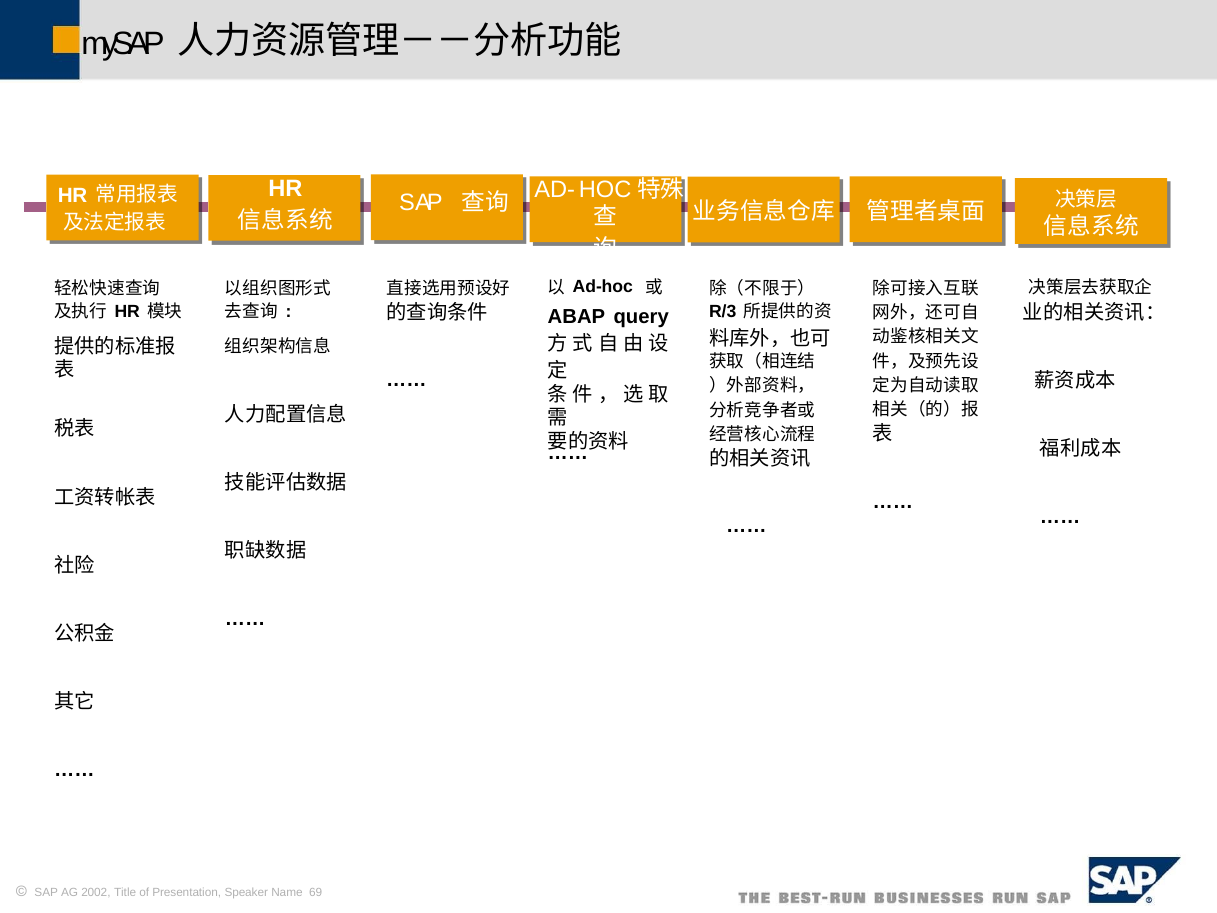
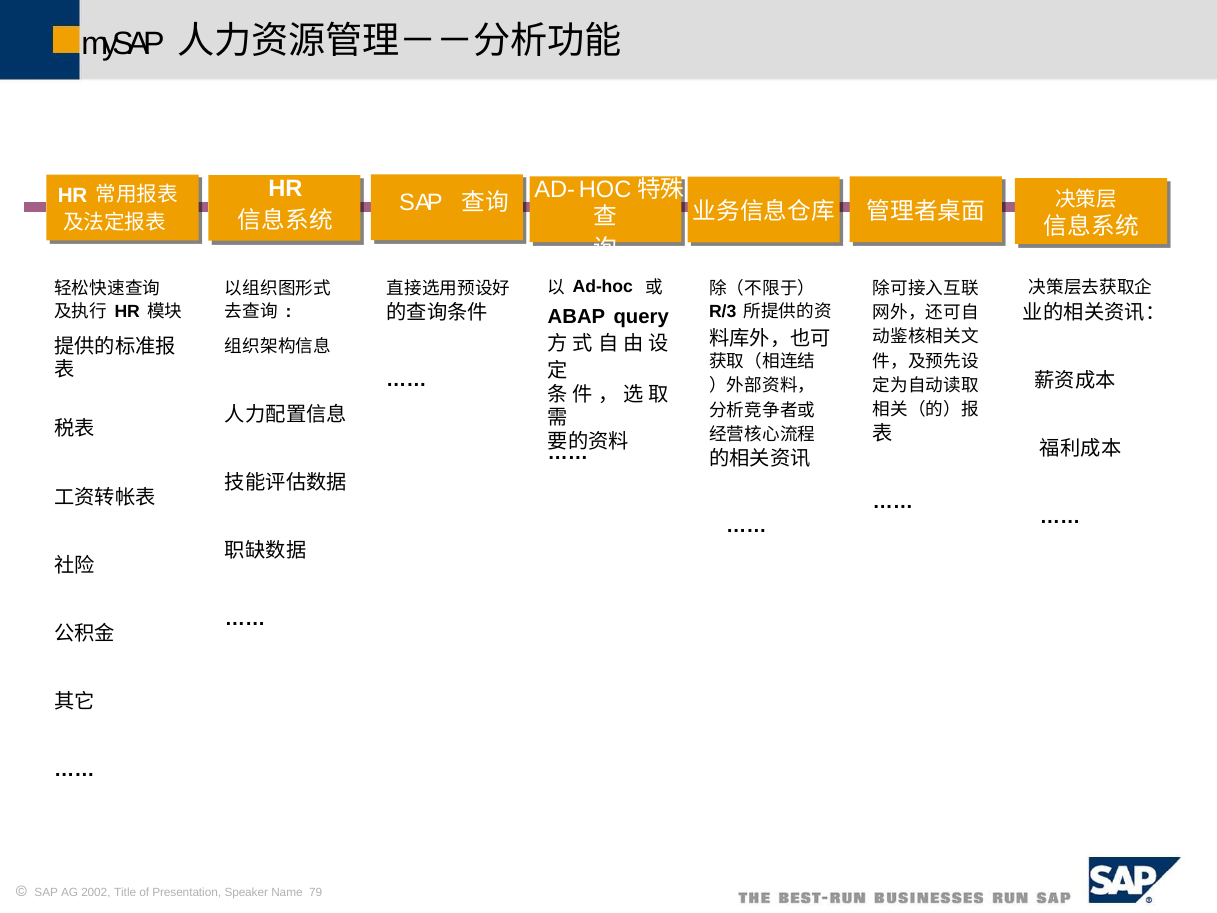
69: 69 -> 79
